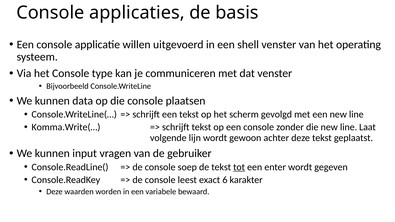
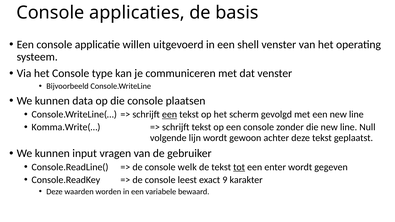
een at (170, 115) underline: none -> present
Laat: Laat -> Null
soep: soep -> welk
6: 6 -> 9
